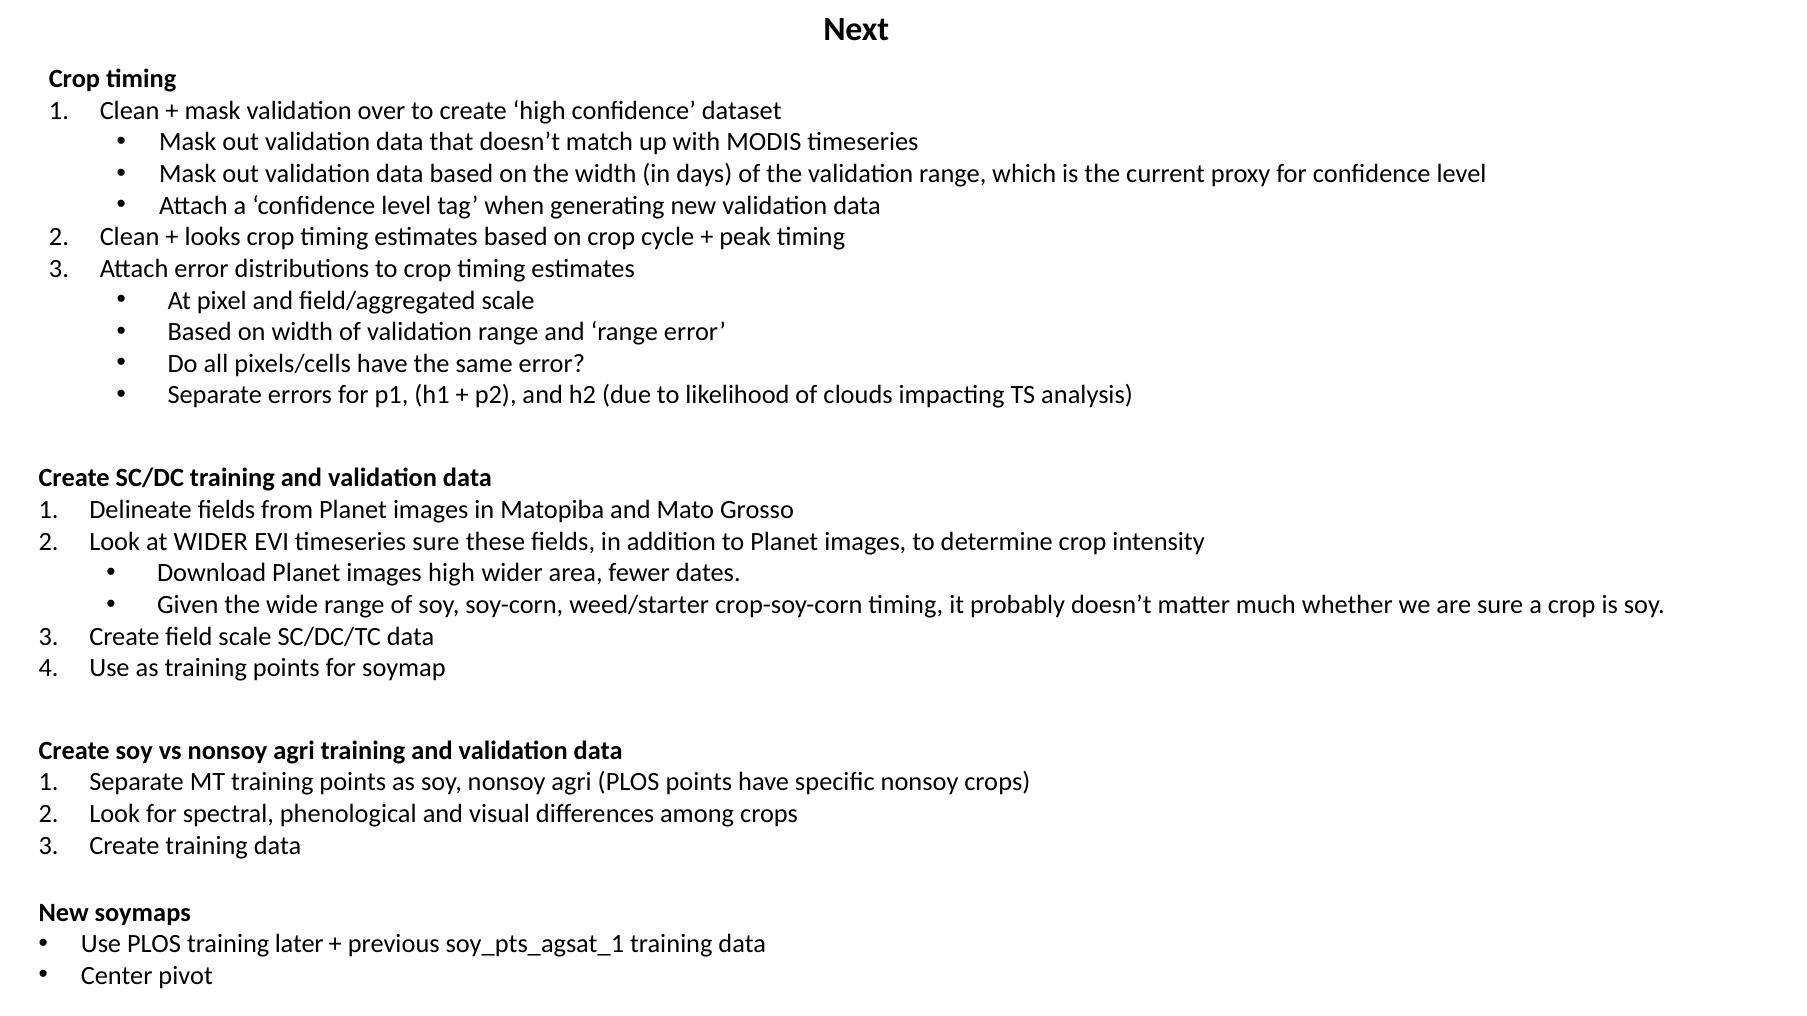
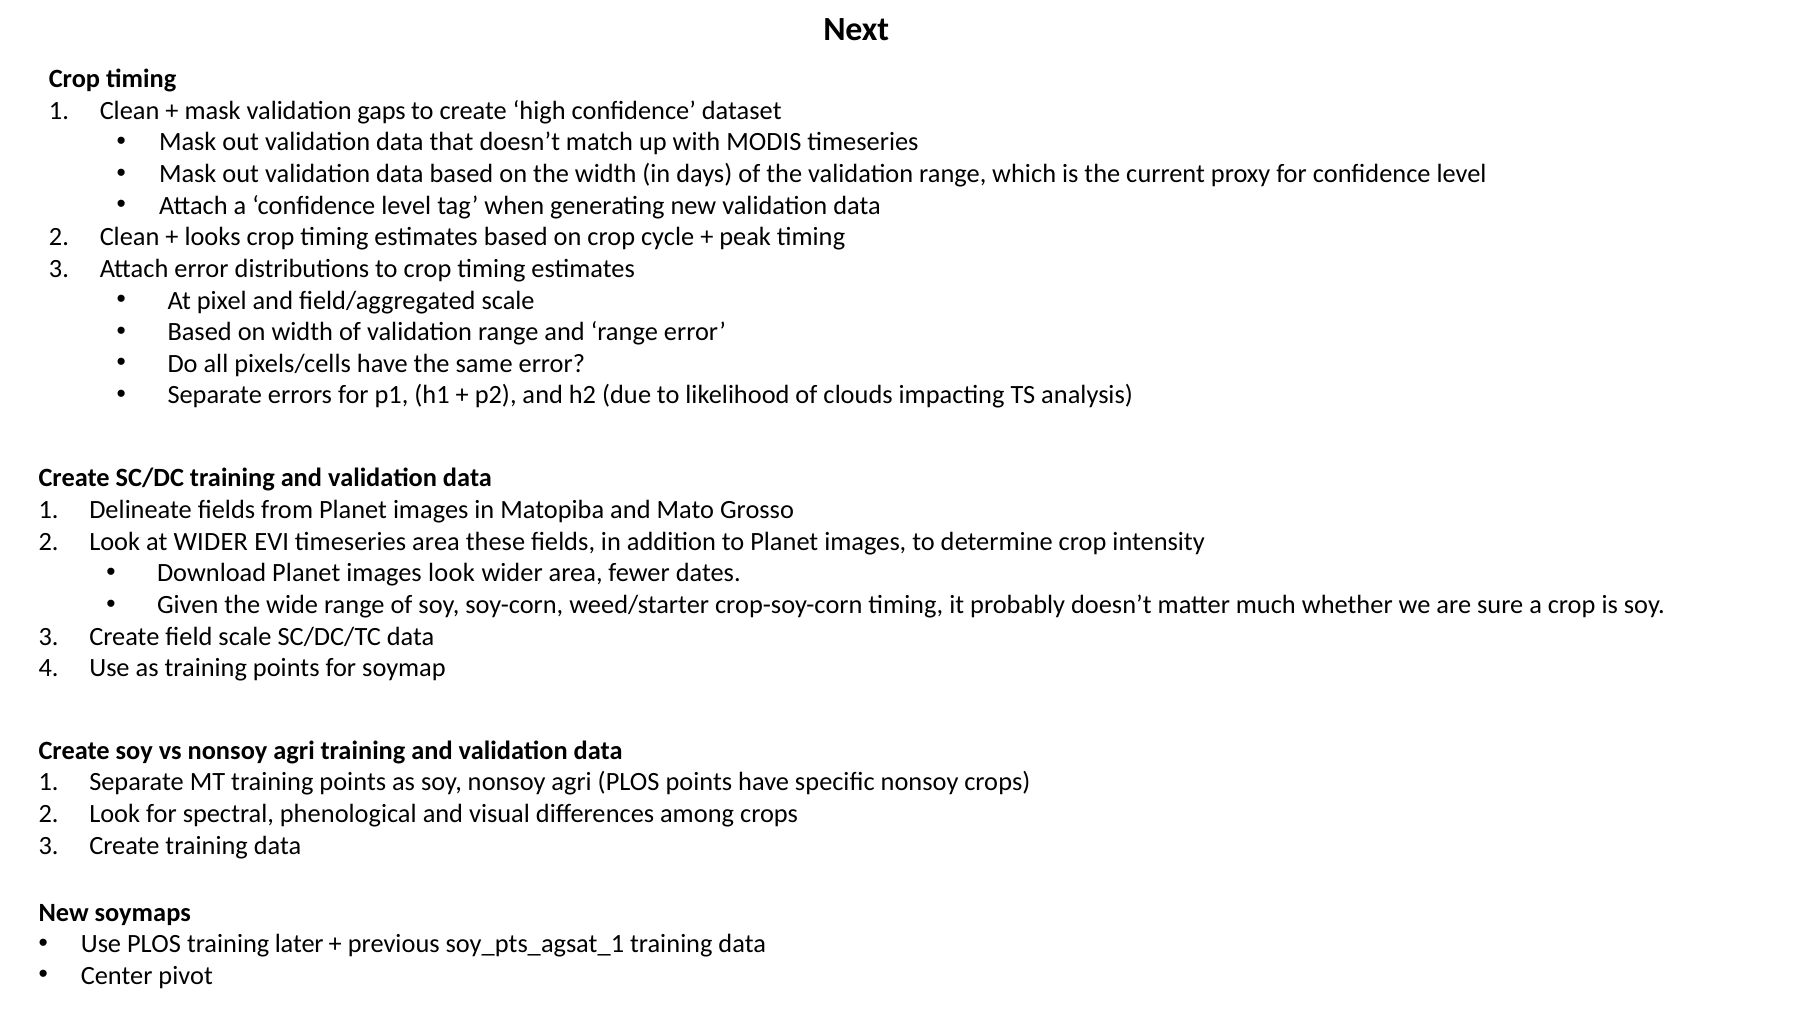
over: over -> gaps
timeseries sure: sure -> area
images high: high -> look
